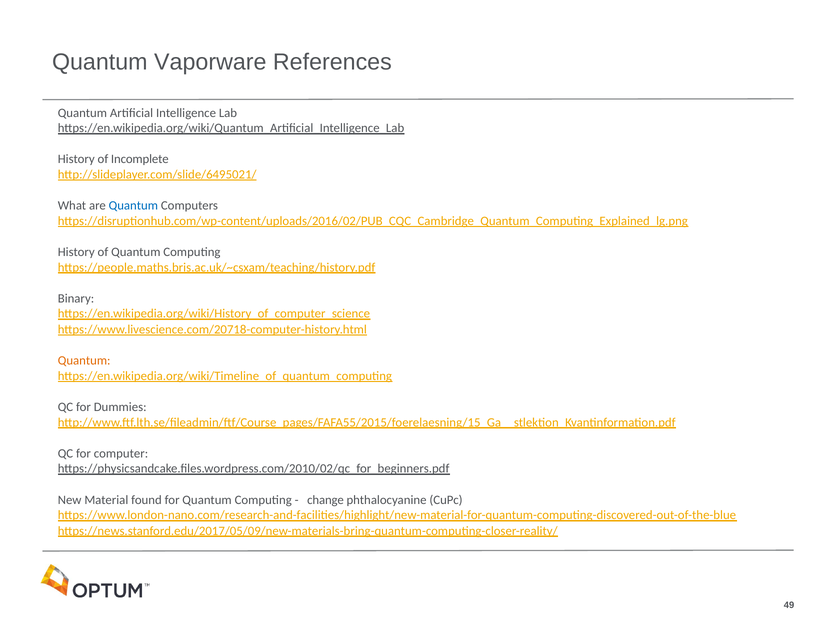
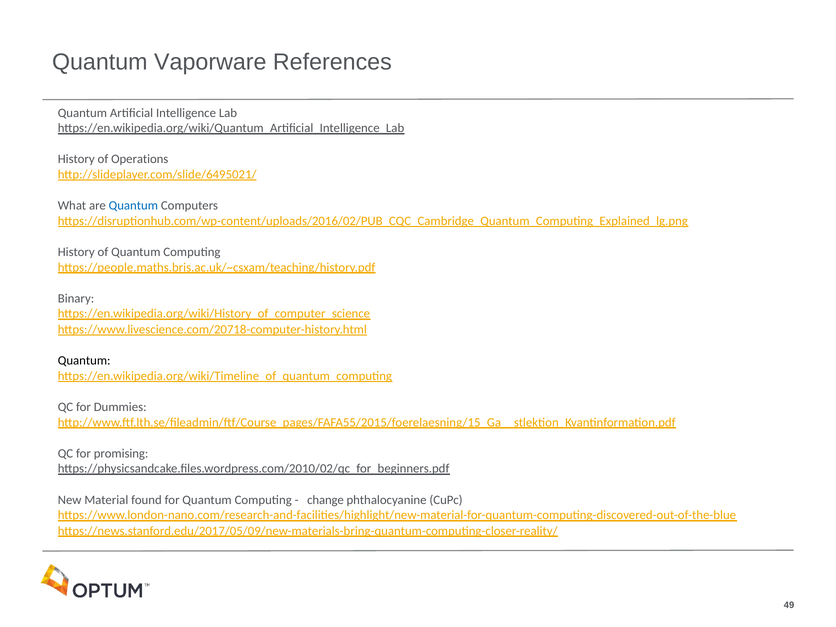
Incomplete: Incomplete -> Operations
Quantum at (84, 361) colour: orange -> black
computer: computer -> promising
